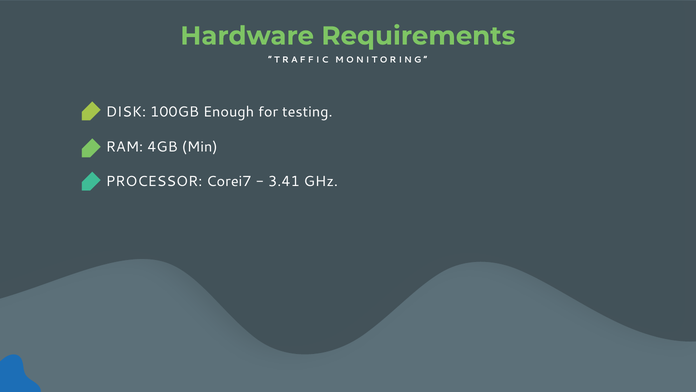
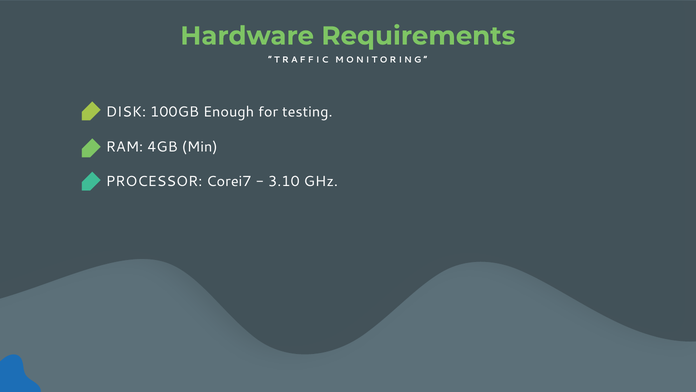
3.41: 3.41 -> 3.10
